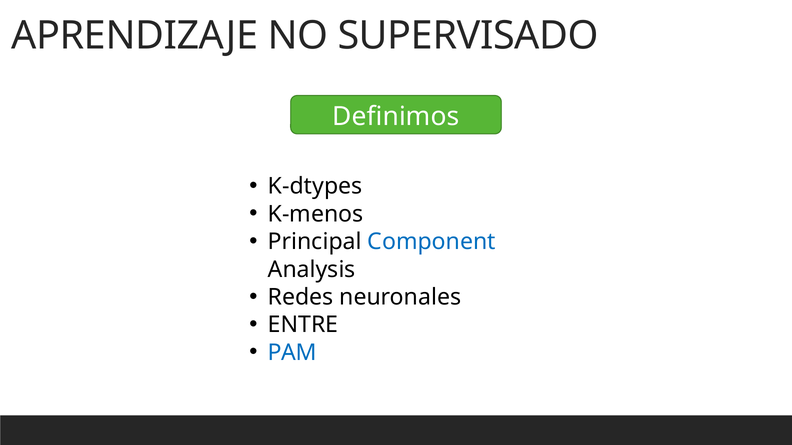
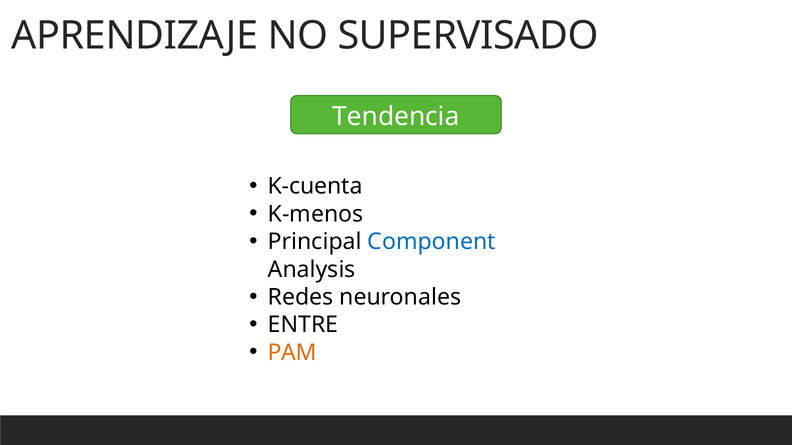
Definimos: Definimos -> Tendencia
K-dtypes: K-dtypes -> K-cuenta
PAM colour: blue -> orange
